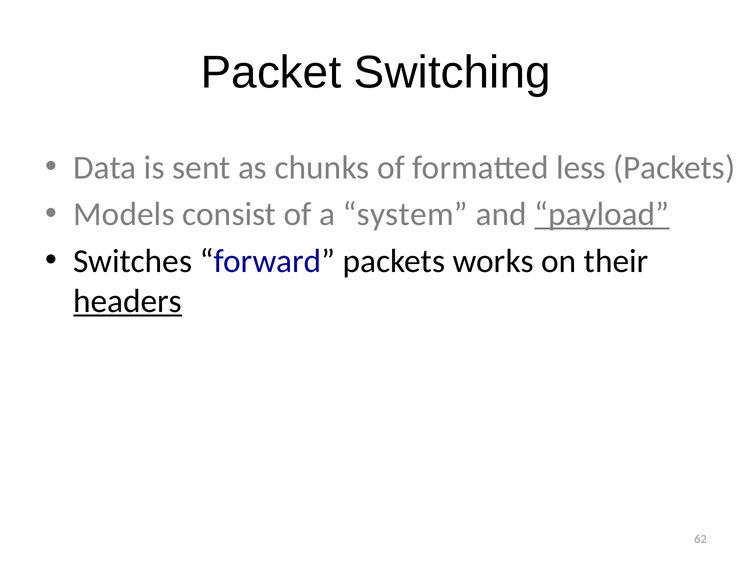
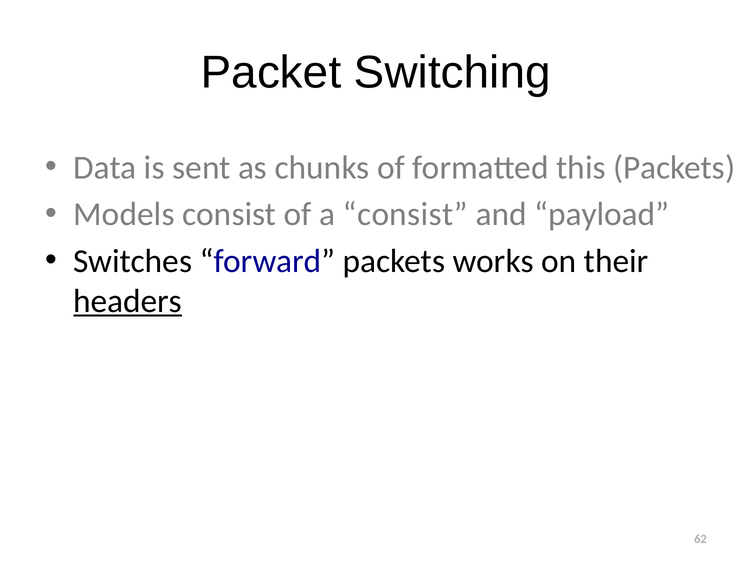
less: less -> this
a system: system -> consist
payload underline: present -> none
